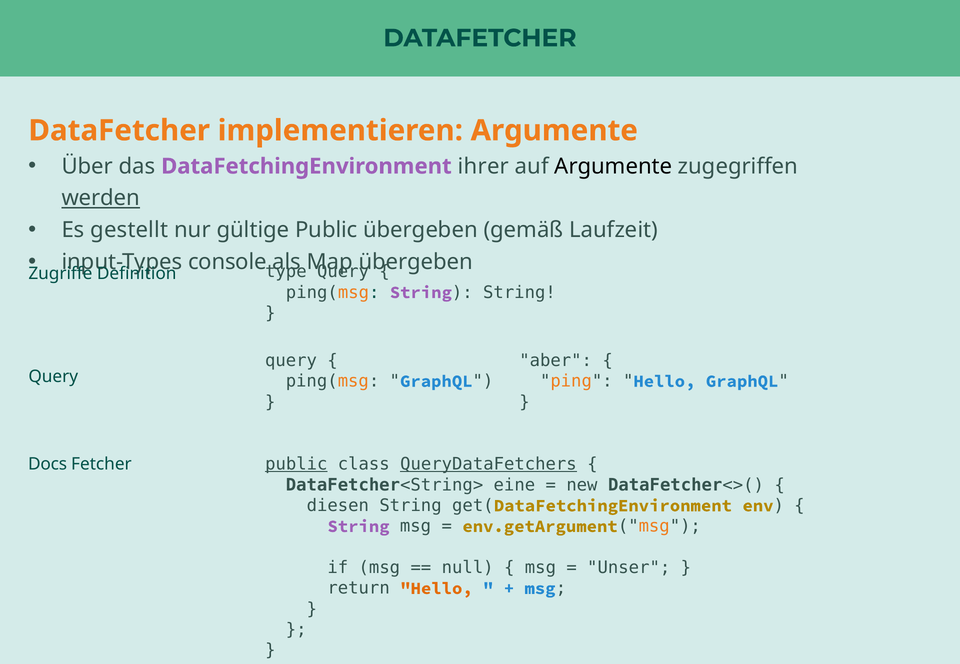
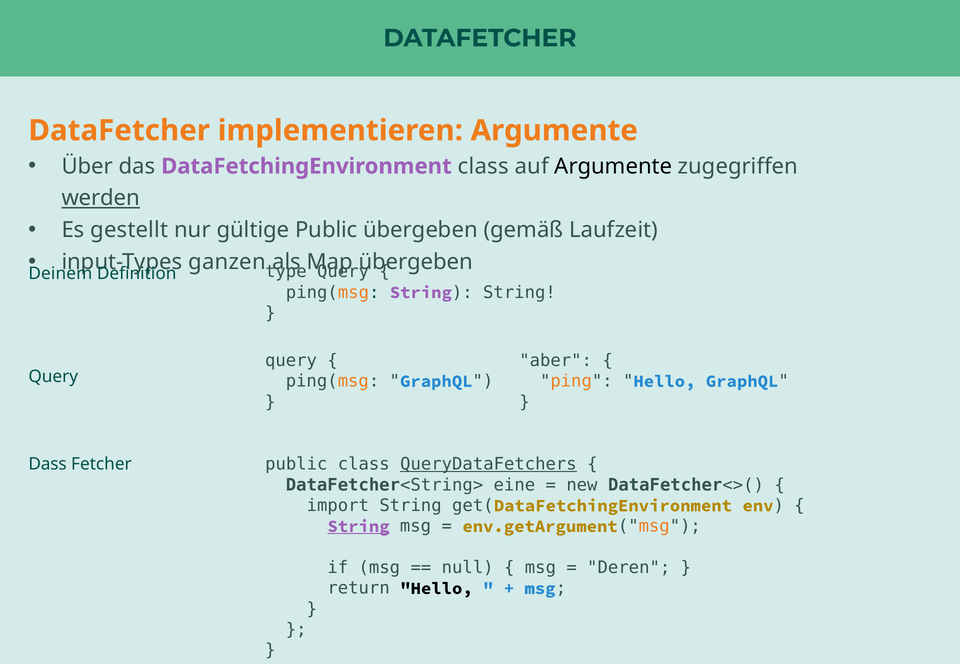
DataFetchingEnvironment ihrer: ihrer -> class
console: console -> ganzen
Zugriffe: Zugriffe -> Deinem
public at (296, 465) underline: present -> none
Docs: Docs -> Dass
diesen: diesen -> import
String at (359, 527) underline: none -> present
Unser: Unser -> Deren
Hello at (436, 589) colour: orange -> black
